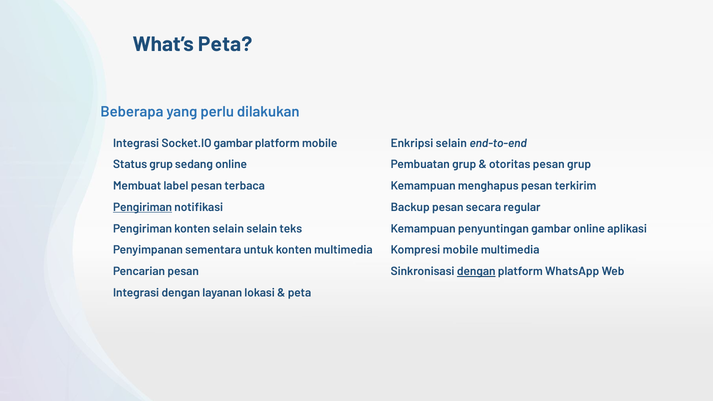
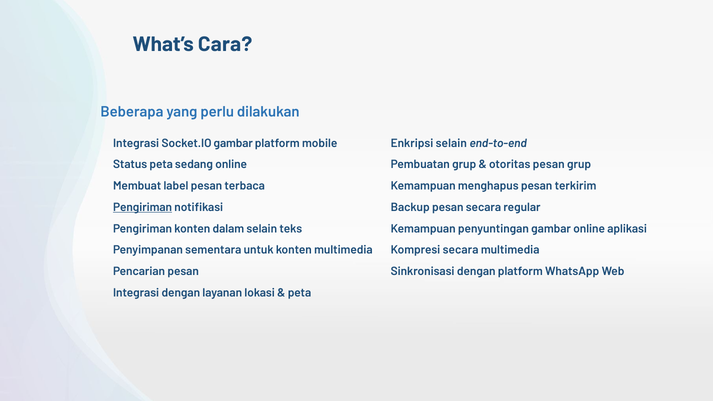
What’s Peta: Peta -> Cara
Status grup: grup -> peta
konten selain: selain -> dalam
Kompresi mobile: mobile -> secara
dengan at (476, 271) underline: present -> none
